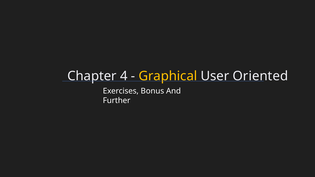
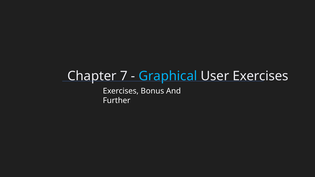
4: 4 -> 7
Graphical colour: yellow -> light blue
User Oriented: Oriented -> Exercises
